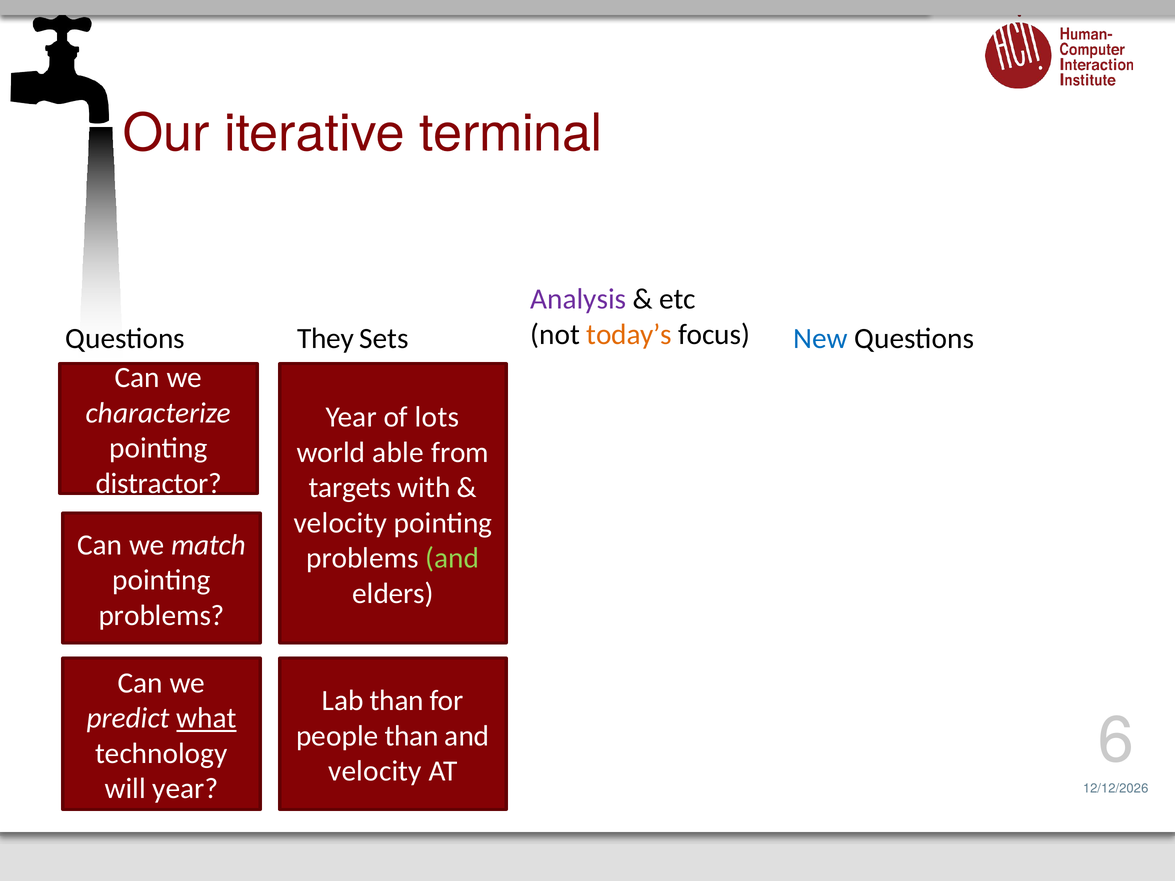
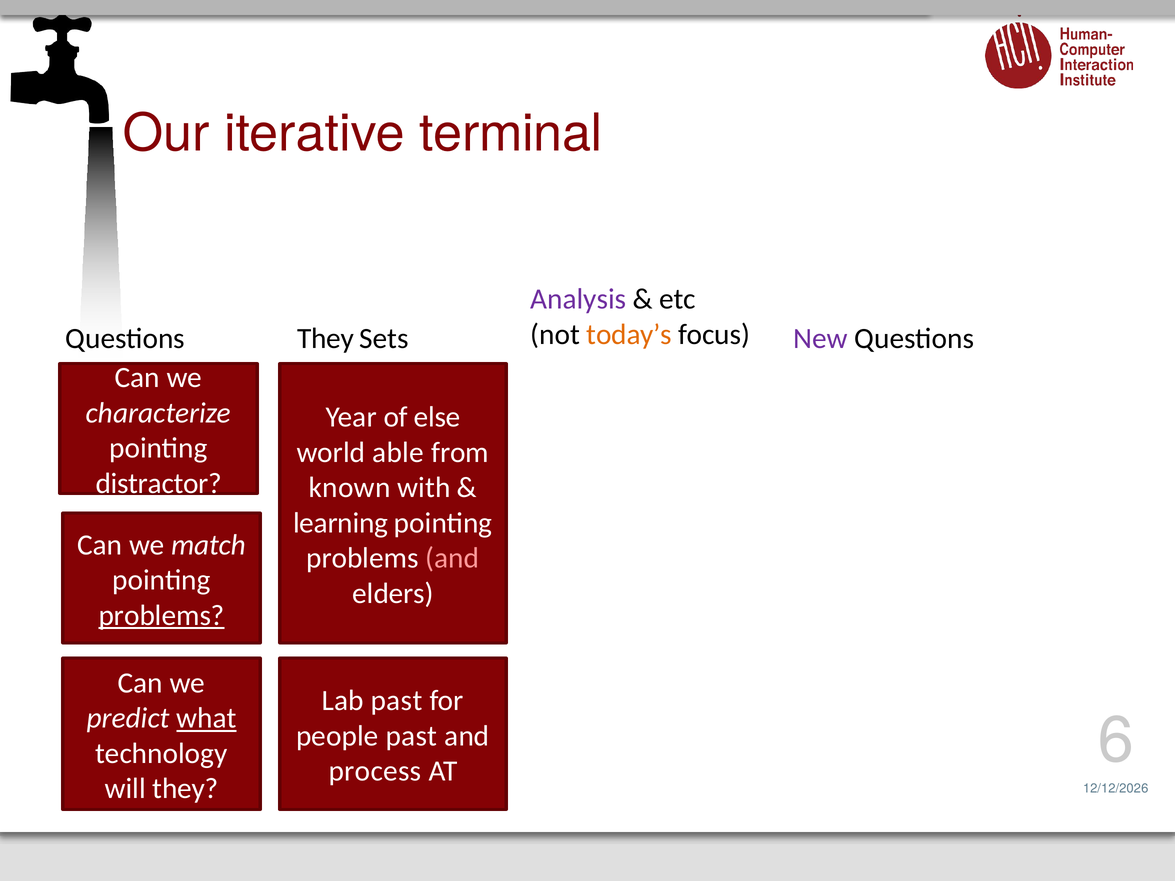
New colour: blue -> purple
lots: lots -> else
targets: targets -> known
velocity at (340, 523): velocity -> learning
and at (452, 558) colour: light green -> pink
problems at (162, 616) underline: none -> present
Lab than: than -> past
people than: than -> past
velocity at (375, 771): velocity -> process
will year: year -> they
